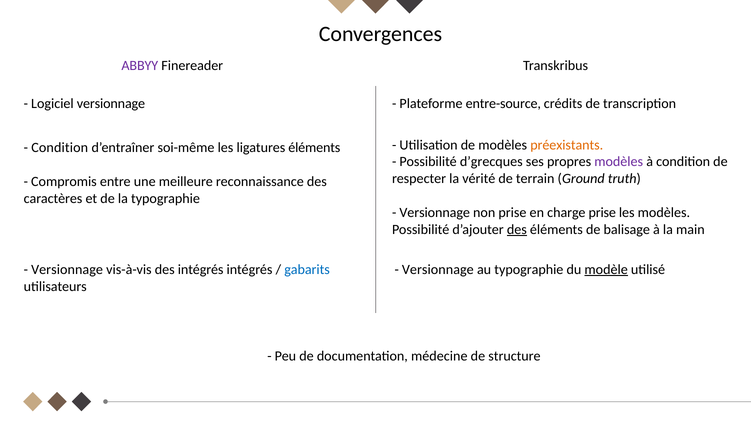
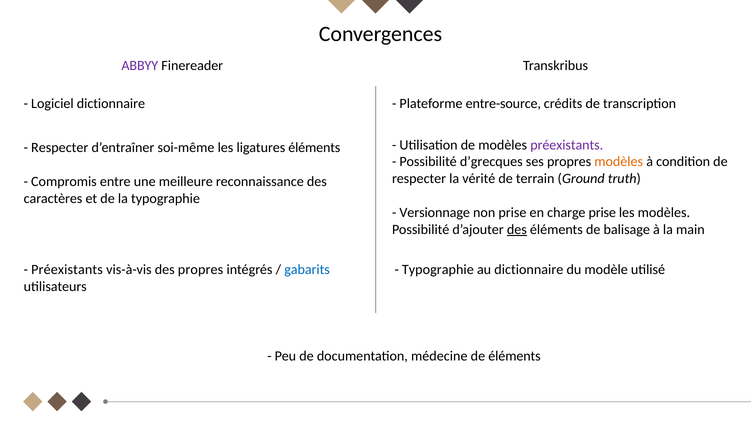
Logiciel versionnage: versionnage -> dictionnaire
préexistants at (567, 145) colour: orange -> purple
Condition at (60, 147): Condition -> Respecter
modèles at (619, 162) colour: purple -> orange
Versionnage at (67, 269): Versionnage -> Préexistants
des intégrés: intégrés -> propres
Versionnage at (438, 269): Versionnage -> Typographie
au typographie: typographie -> dictionnaire
modèle underline: present -> none
de structure: structure -> éléments
